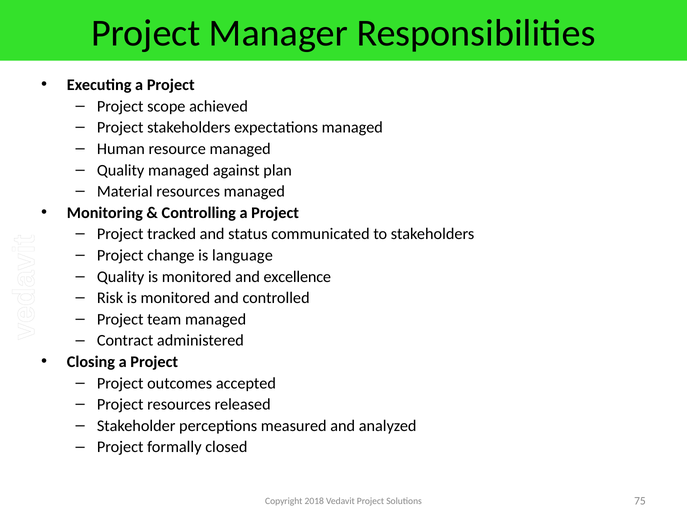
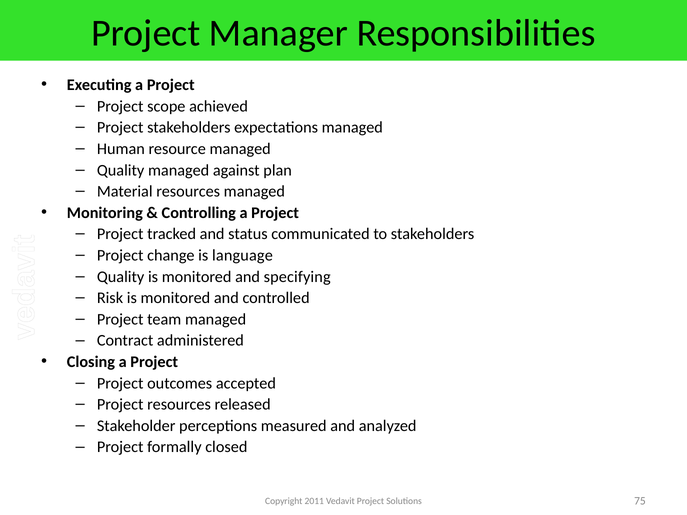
excellence: excellence -> specifying
2018: 2018 -> 2011
